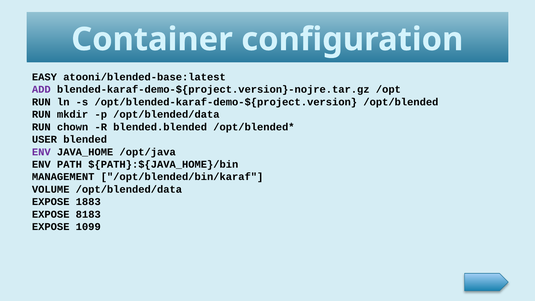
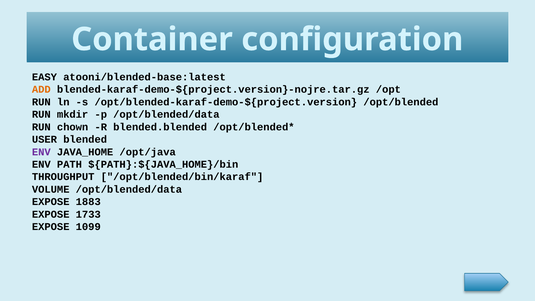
ADD colour: purple -> orange
MANAGEMENT: MANAGEMENT -> THROUGHPUT
8183: 8183 -> 1733
